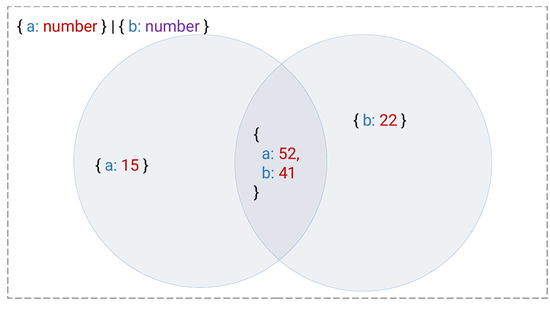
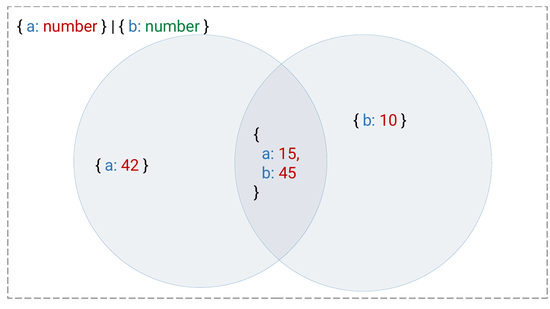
number at (172, 27) colour: purple -> green
22: 22 -> 10
52: 52 -> 15
15: 15 -> 42
41: 41 -> 45
